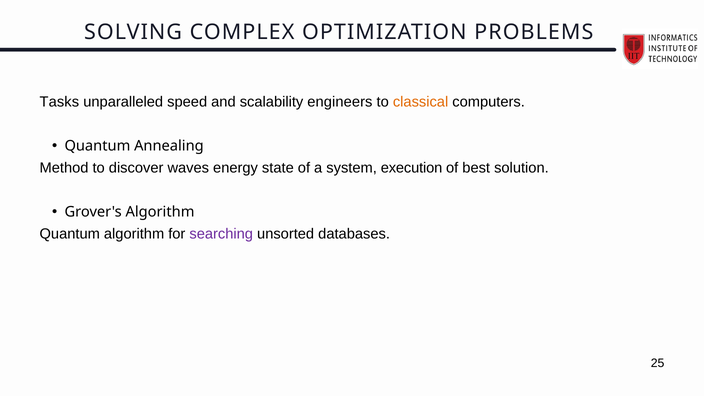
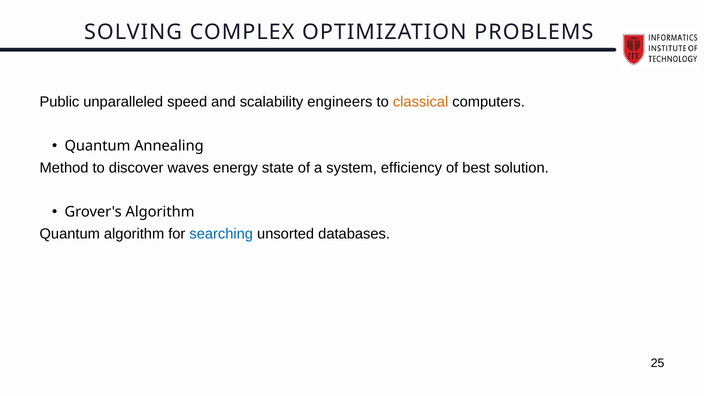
Tasks: Tasks -> Public
execution: execution -> efficiency
searching colour: purple -> blue
